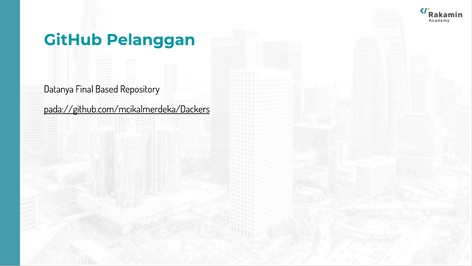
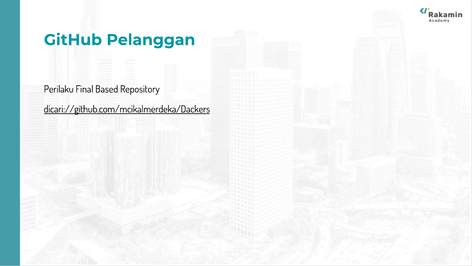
Datanya: Datanya -> Perilaku
pada://github.com/mcikalmerdeka/Dackers: pada://github.com/mcikalmerdeka/Dackers -> dicari://github.com/mcikalmerdeka/Dackers
